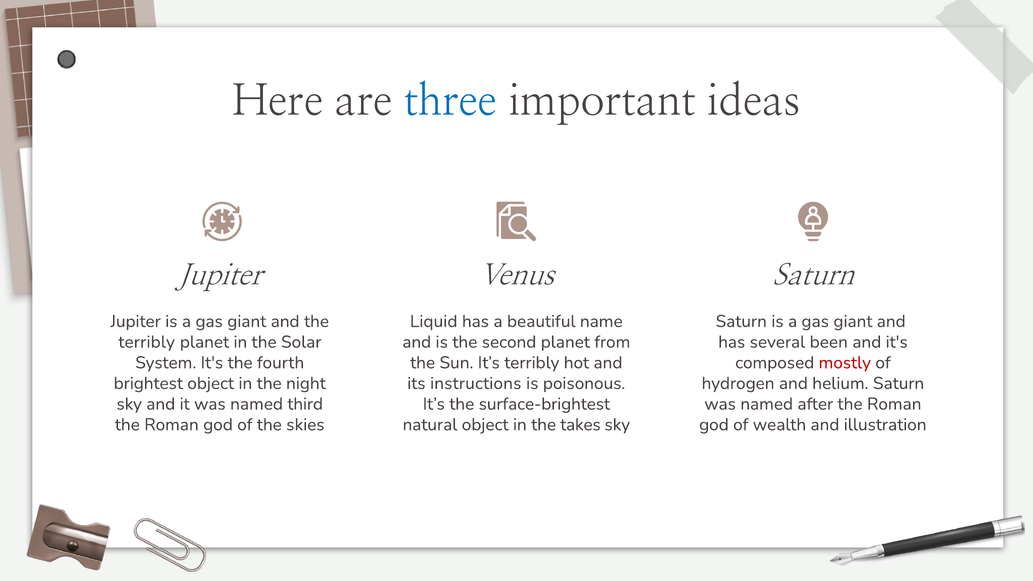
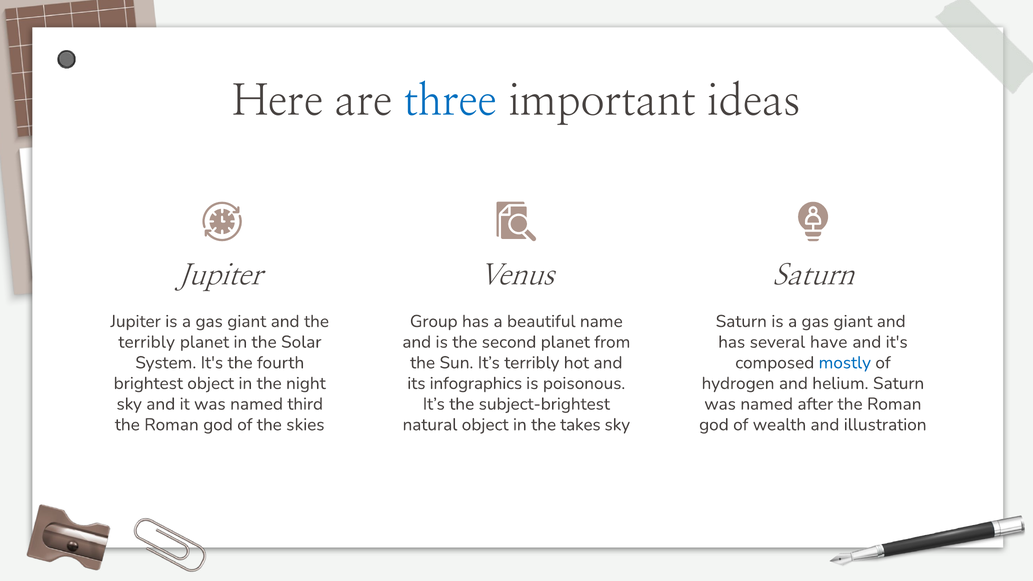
Liquid: Liquid -> Group
been: been -> have
mostly colour: red -> blue
instructions: instructions -> infographics
surface-brightest: surface-brightest -> subject-brightest
